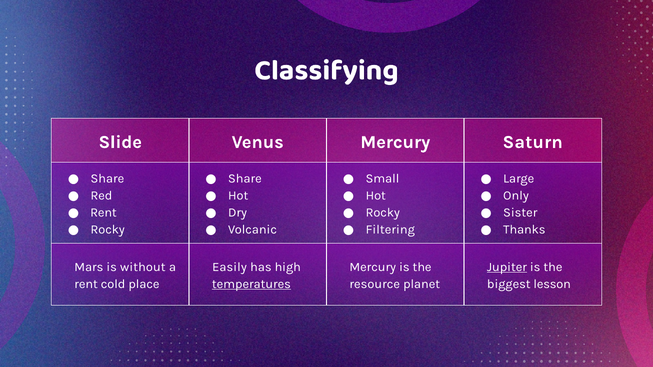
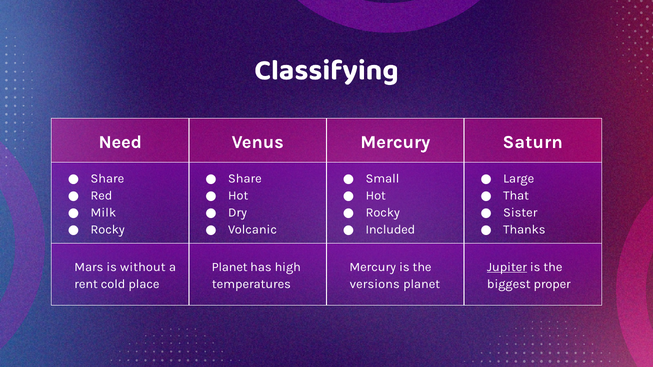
Slide: Slide -> Need
Only: Only -> That
Rent at (104, 213): Rent -> Milk
Filtering: Filtering -> Included
Easily at (229, 267): Easily -> Planet
temperatures underline: present -> none
resource: resource -> versions
lesson: lesson -> proper
